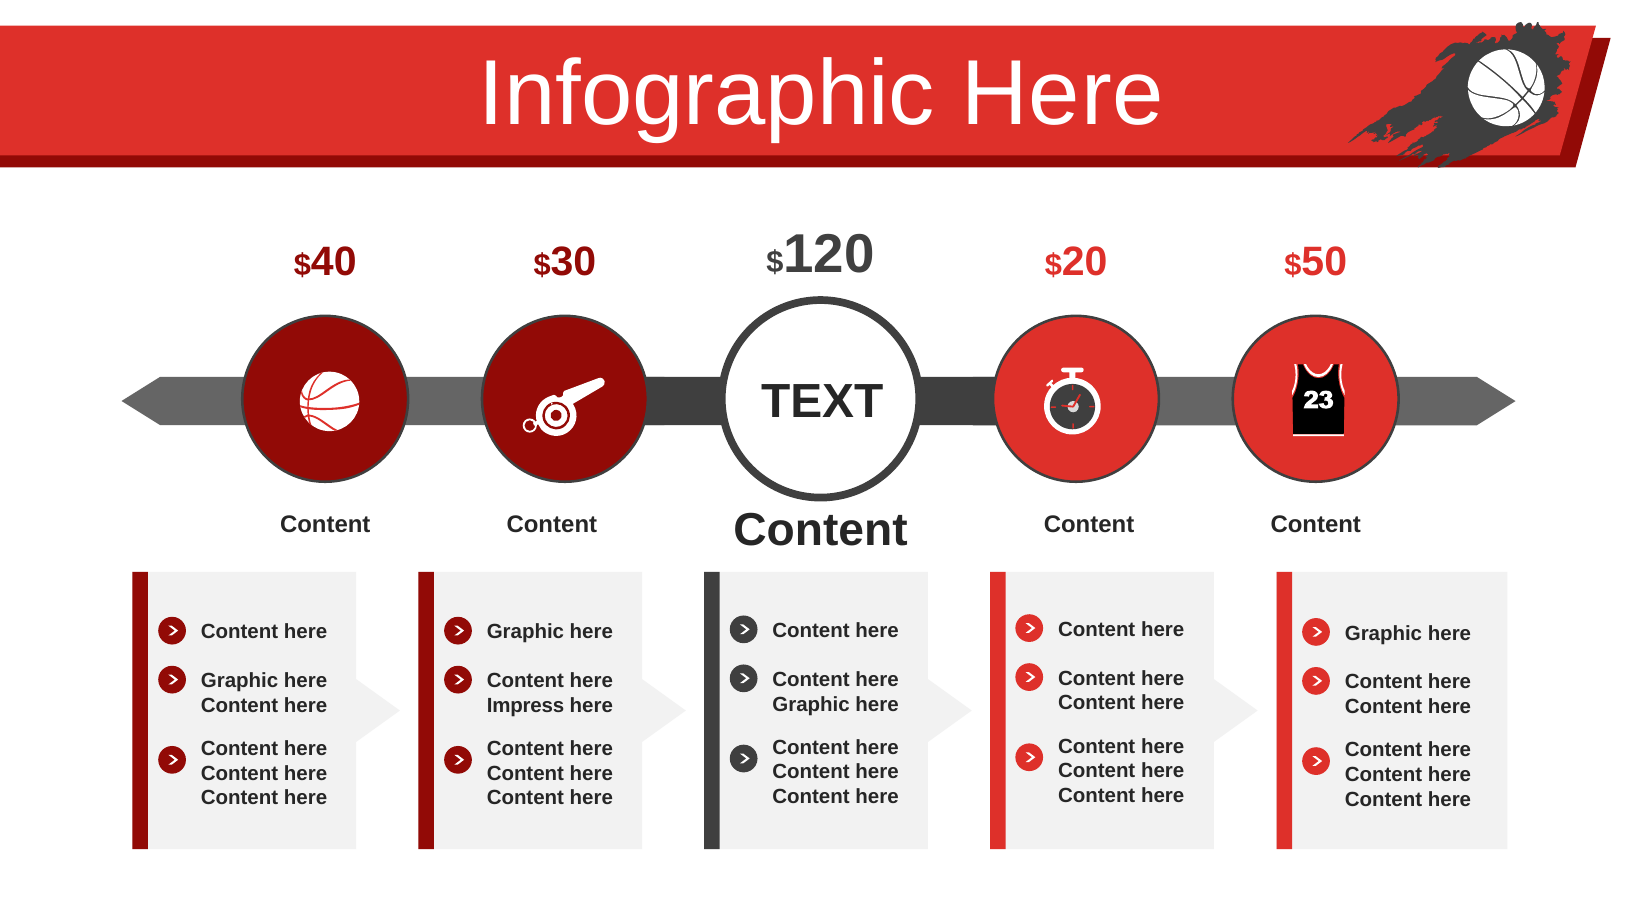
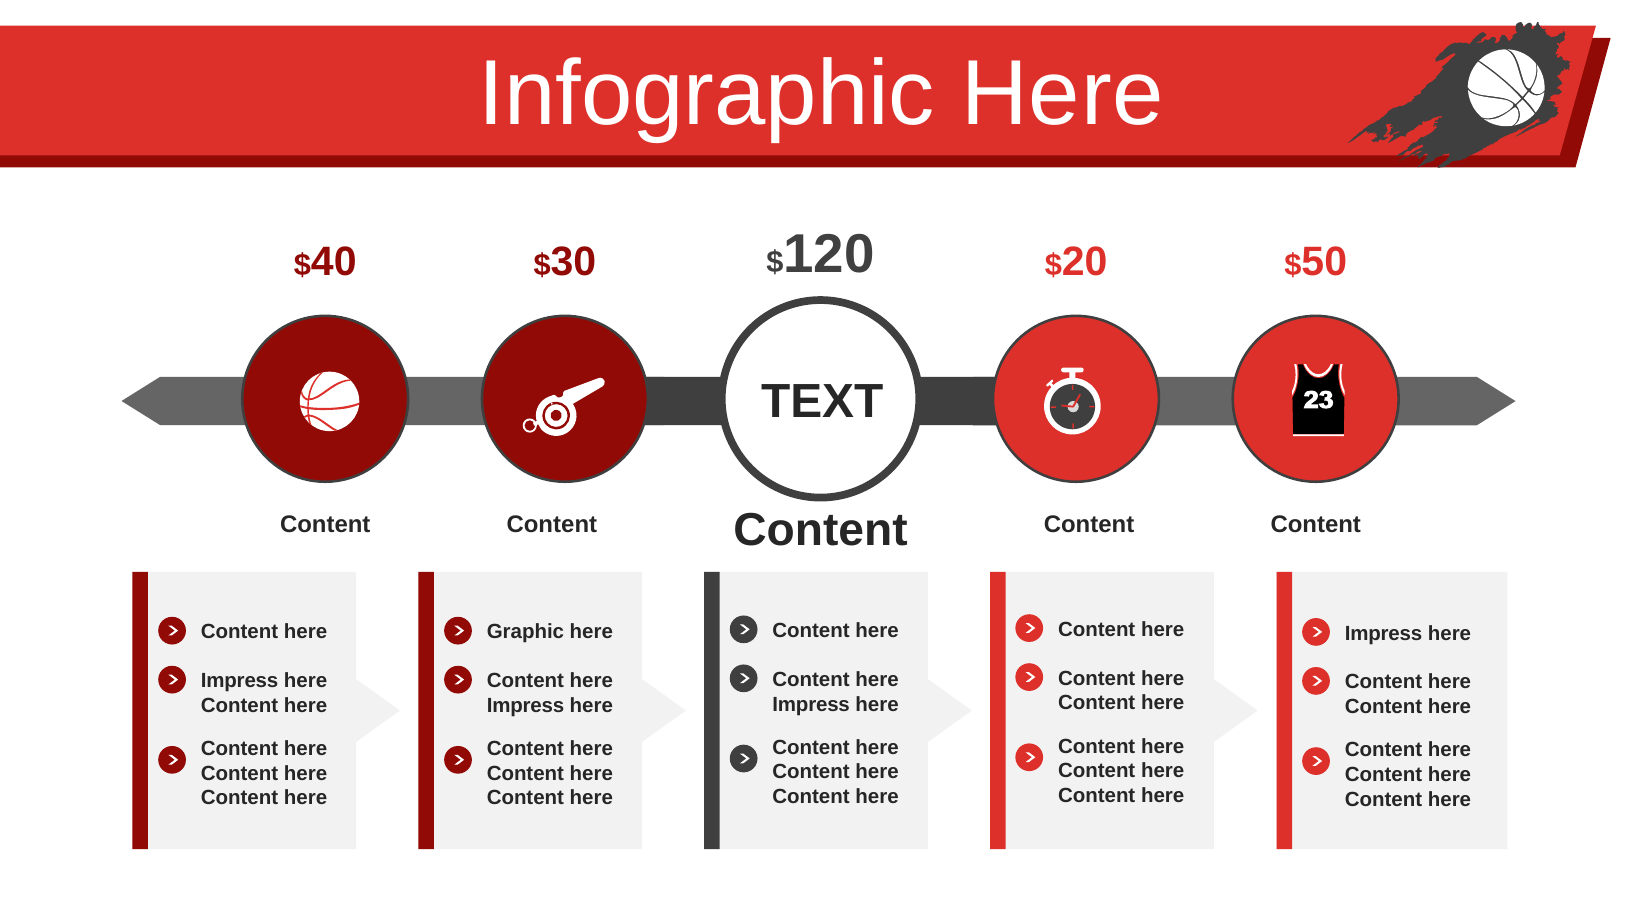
Graphic at (1383, 633): Graphic -> Impress
Graphic at (240, 681): Graphic -> Impress
Graphic at (811, 704): Graphic -> Impress
